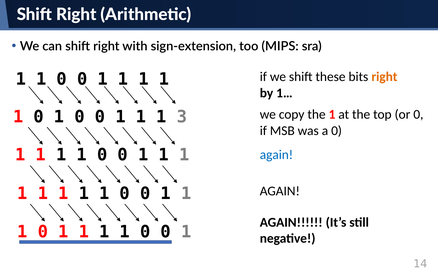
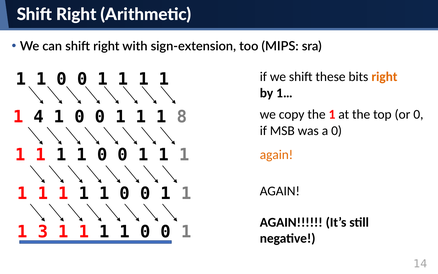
0 at (39, 117): 0 -> 4
3: 3 -> 8
again at (276, 155) colour: blue -> orange
0 at (43, 232): 0 -> 3
